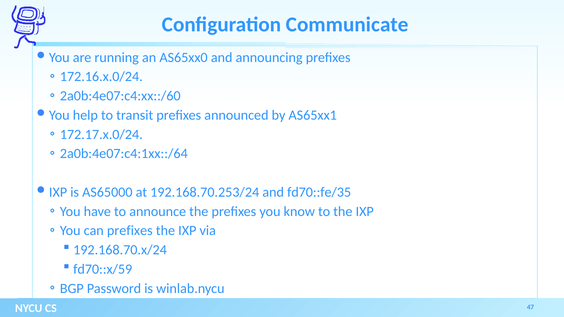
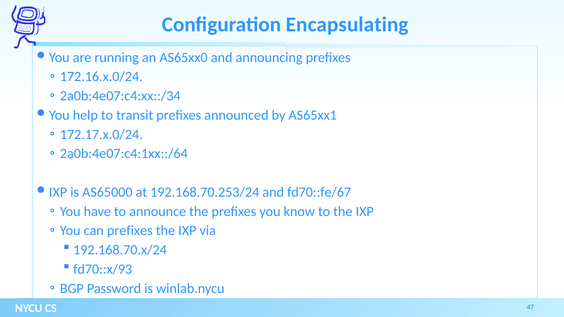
Communicate: Communicate -> Encapsulating
2a0b:4e07:c4:xx::/60: 2a0b:4e07:c4:xx::/60 -> 2a0b:4e07:c4:xx::/34
fd70::fe/35: fd70::fe/35 -> fd70::fe/67
fd70::x/59: fd70::x/59 -> fd70::x/93
